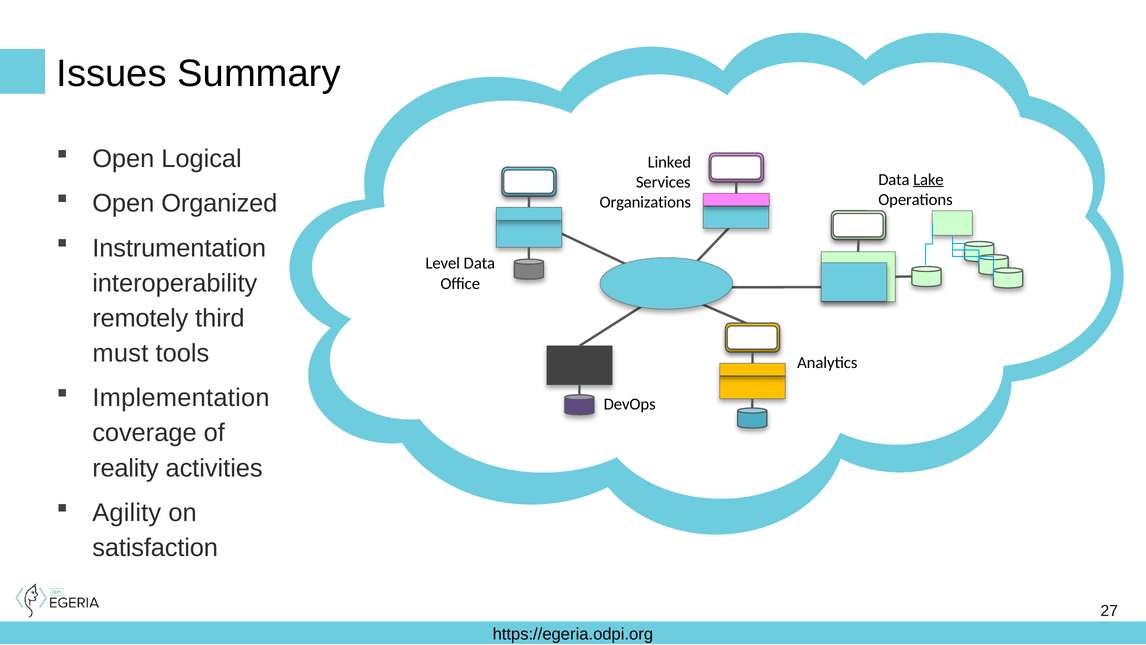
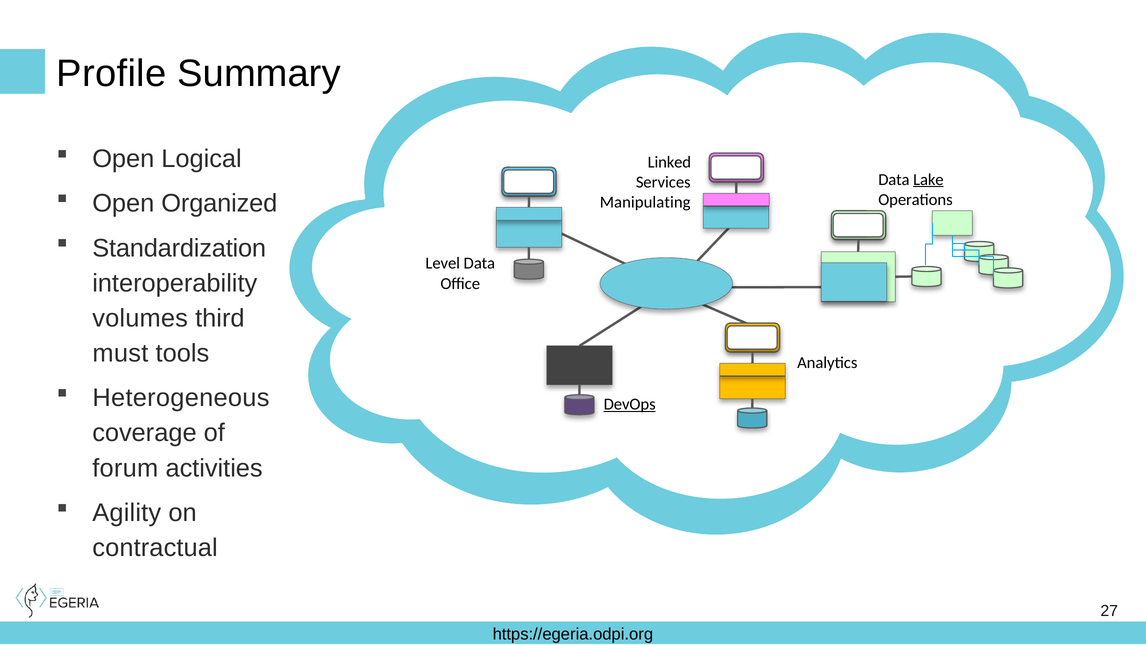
Issues: Issues -> Profile
Organizations: Organizations -> Manipulating
Instrumentation: Instrumentation -> Standardization
remotely: remotely -> volumes
Implementation: Implementation -> Heterogeneous
DevOps underline: none -> present
reality: reality -> forum
satisfaction: satisfaction -> contractual
